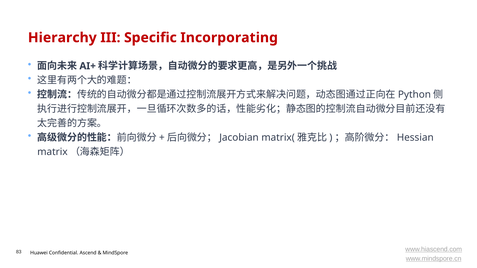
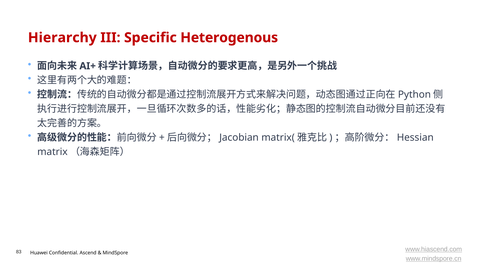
Incorporating: Incorporating -> Heterogenous
